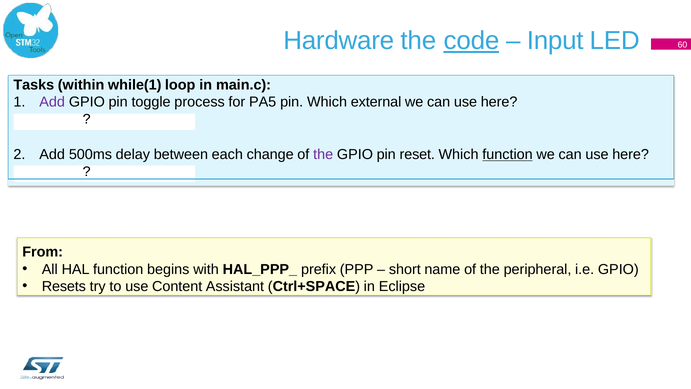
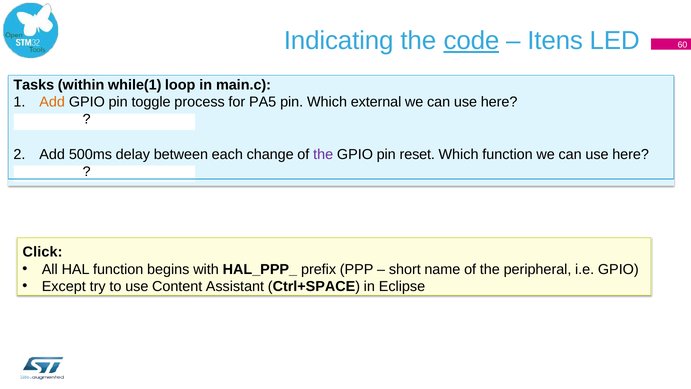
Hardware: Hardware -> Indicating
Input: Input -> Itens
Add at (52, 102) colour: purple -> orange
function at (508, 155) underline: present -> none
From: From -> Click
Resets: Resets -> Except
